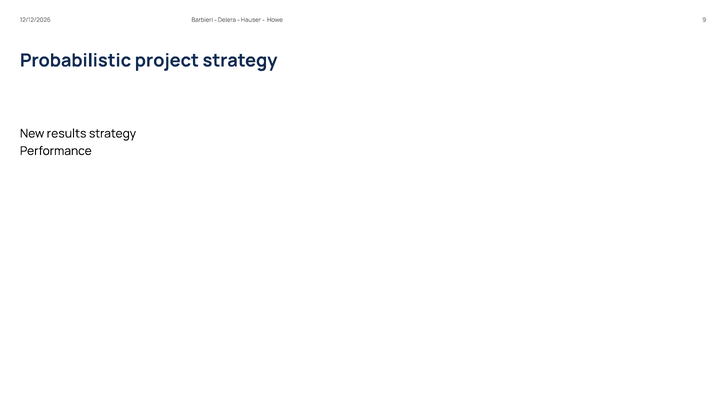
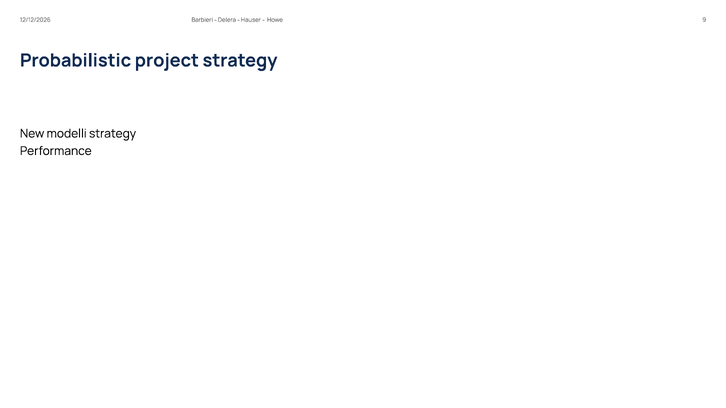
results: results -> modelli
